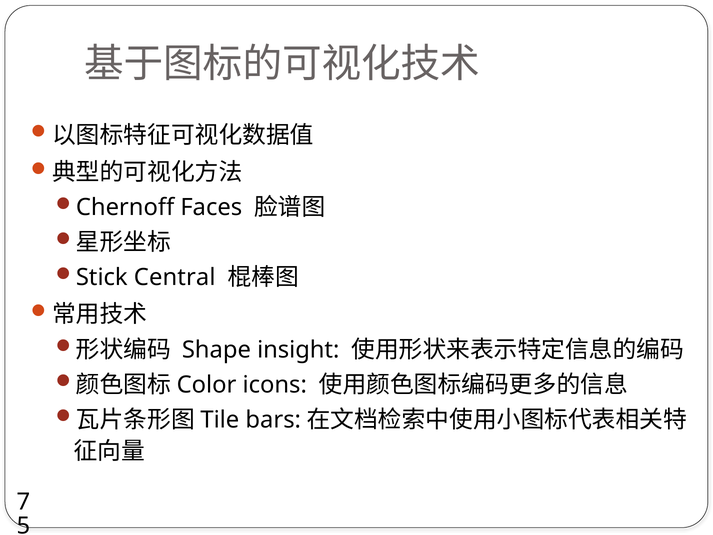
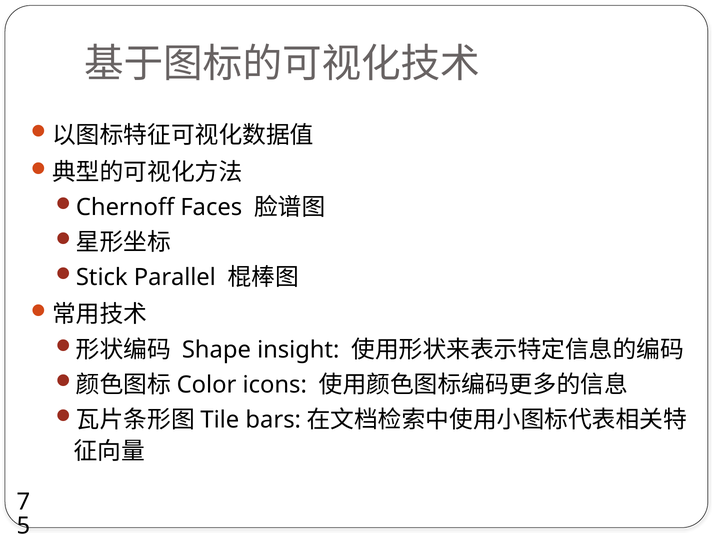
Central: Central -> Parallel
